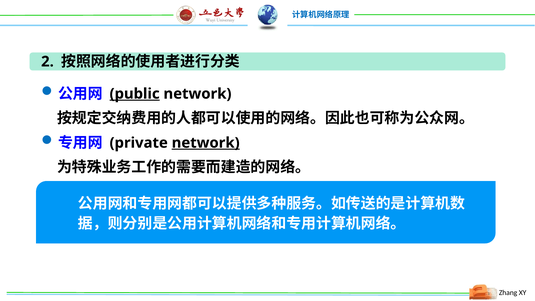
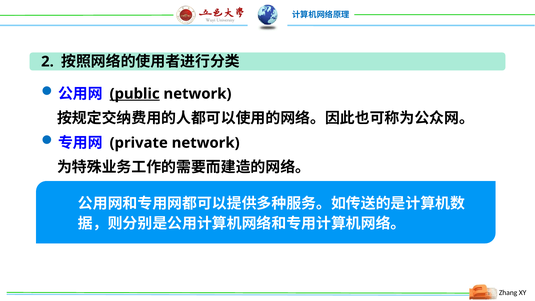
network at (206, 143) underline: present -> none
